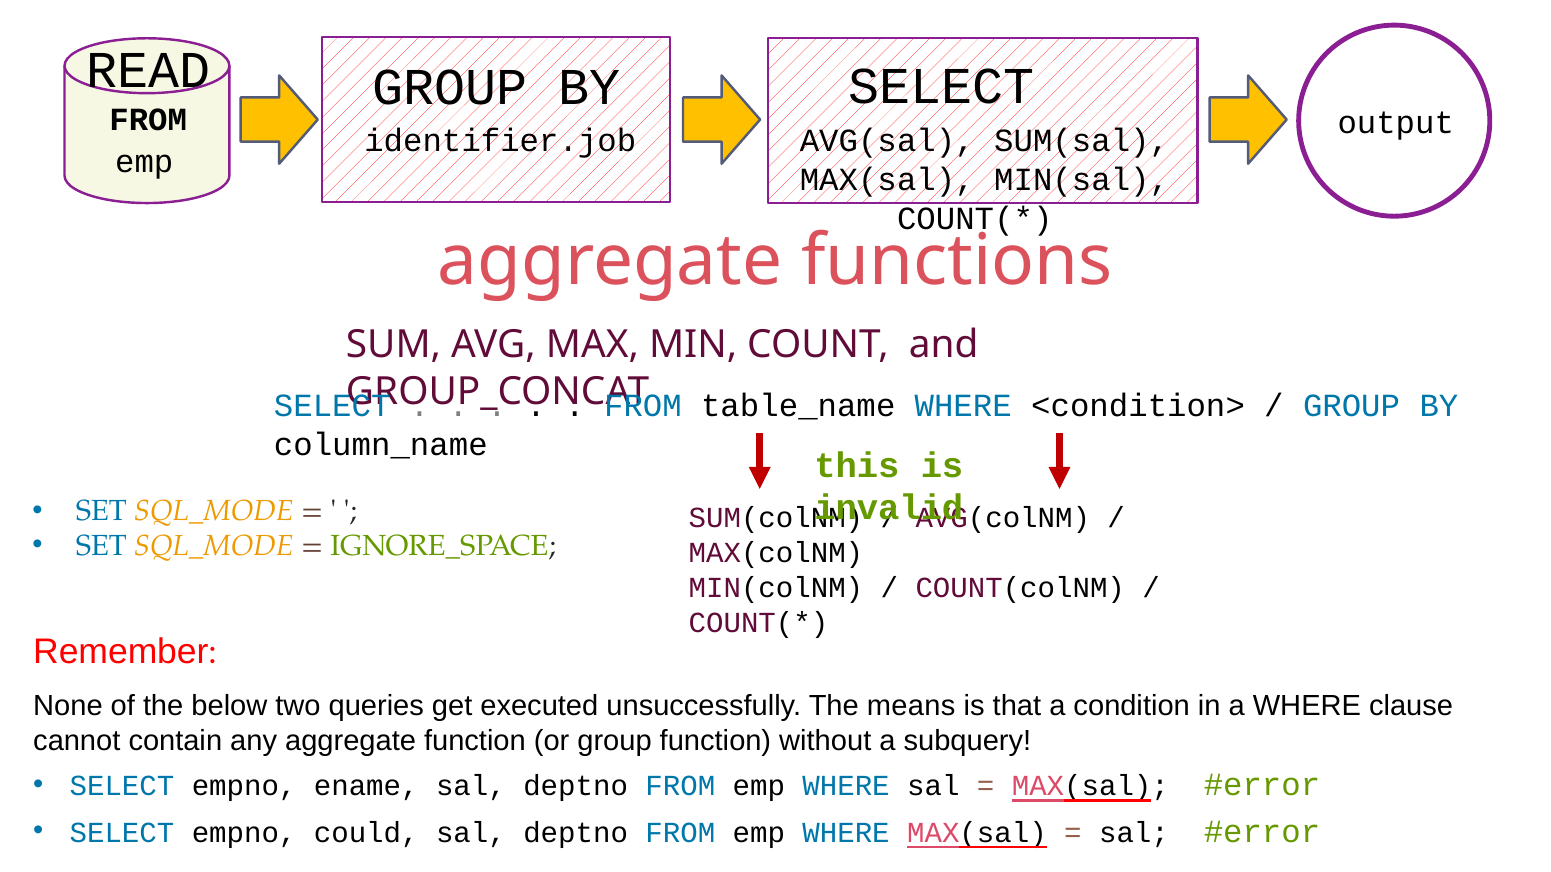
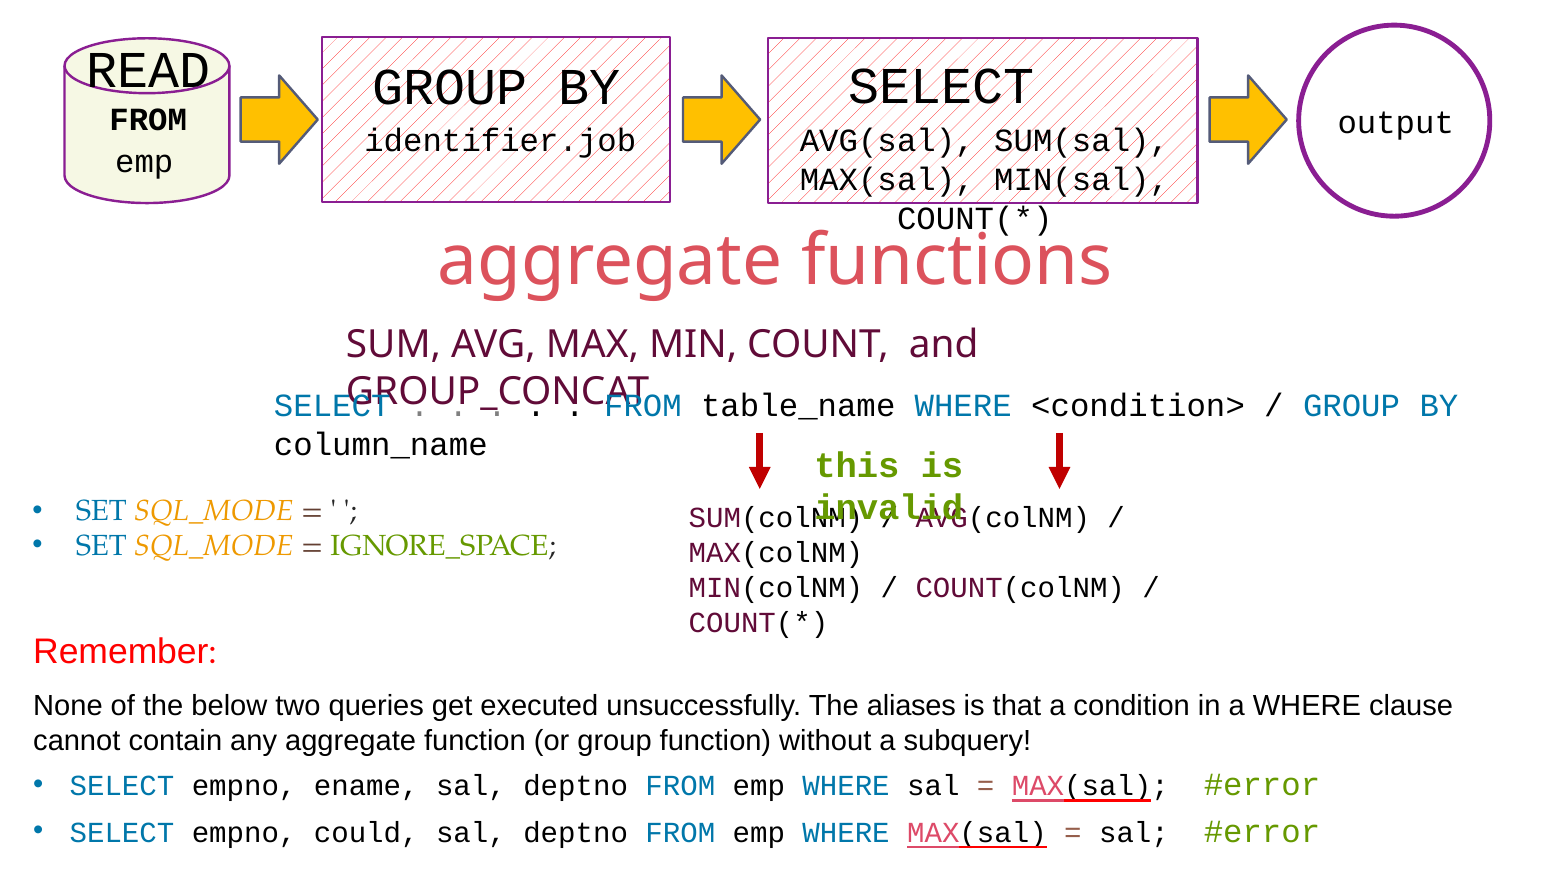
means: means -> aliases
